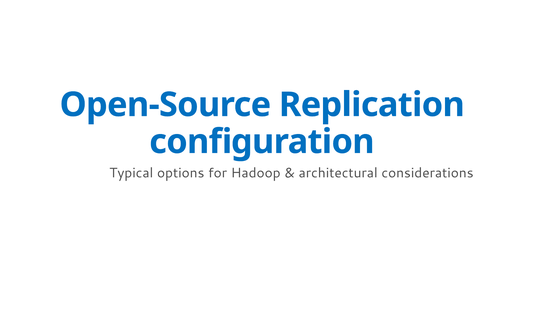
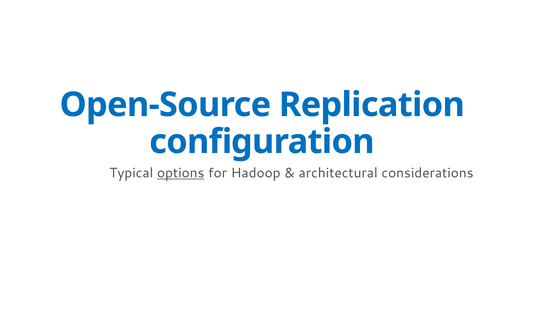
options underline: none -> present
